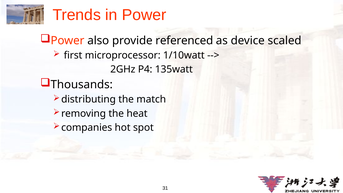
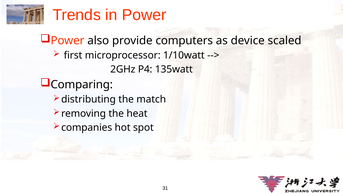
referenced: referenced -> computers
Thousands: Thousands -> Comparing
